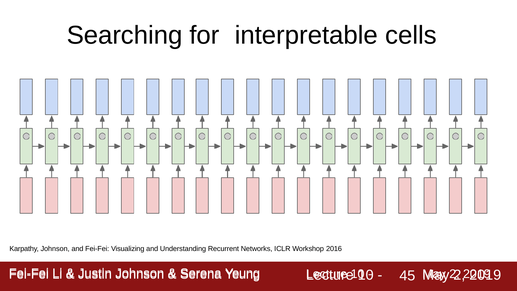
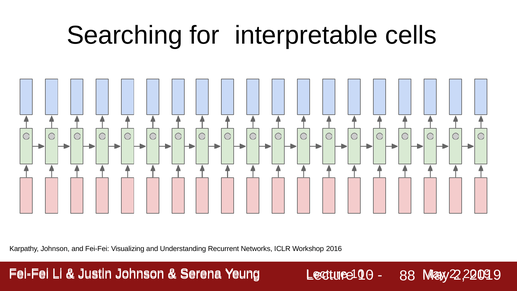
45: 45 -> 88
